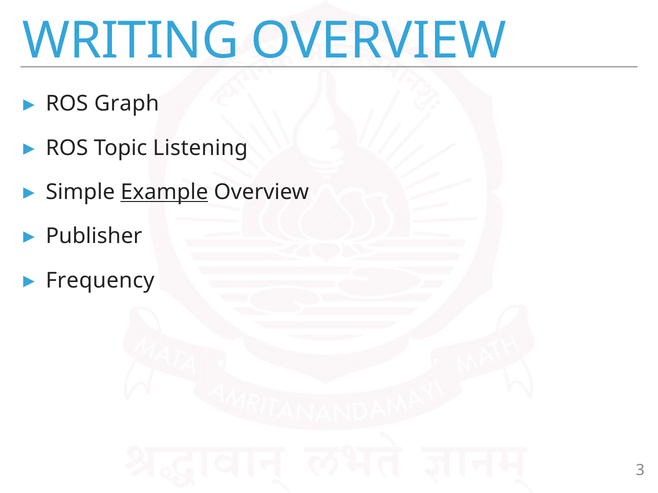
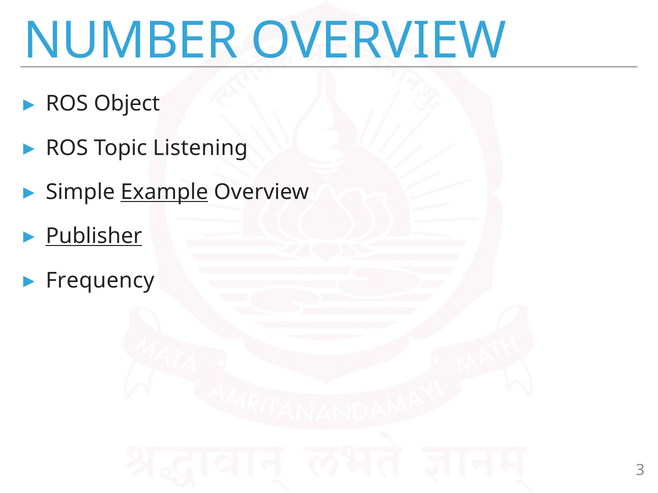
WRITING: WRITING -> NUMBER
Graph: Graph -> Object
Publisher underline: none -> present
